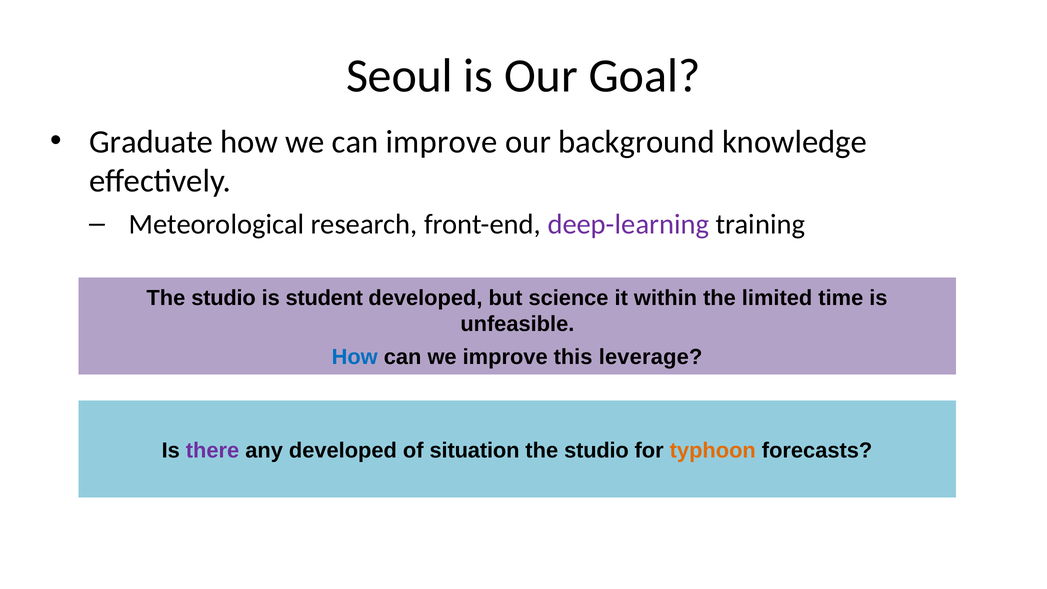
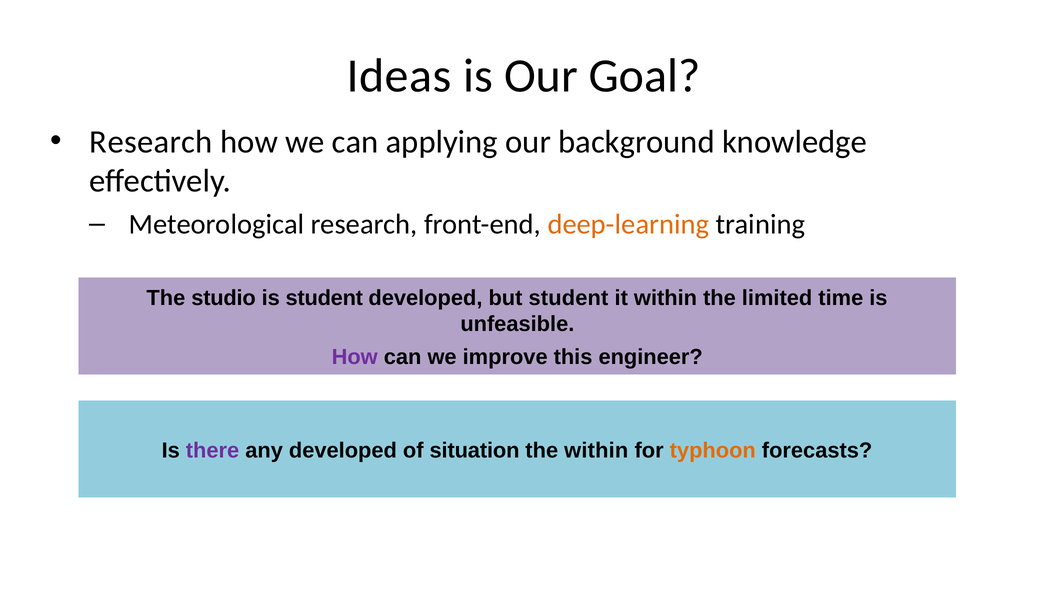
Seoul: Seoul -> Ideas
Graduate at (151, 142): Graduate -> Research
can improve: improve -> applying
deep-learning colour: purple -> orange
but science: science -> student
How at (355, 357) colour: blue -> purple
leverage: leverage -> engineer
studio at (596, 450): studio -> within
